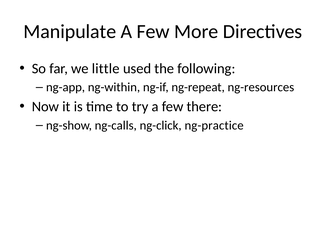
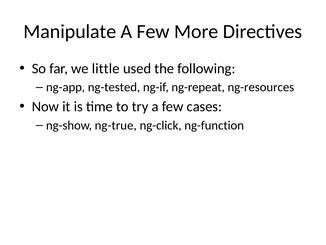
ng-within: ng-within -> ng-tested
there: there -> cases
ng-calls: ng-calls -> ng-true
ng-practice: ng-practice -> ng-function
